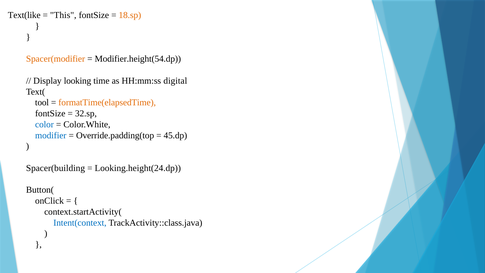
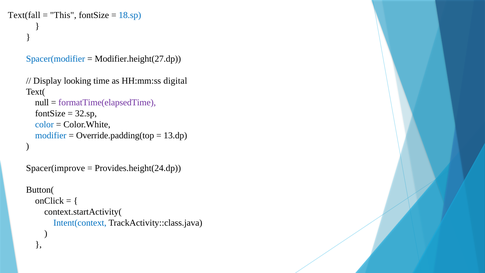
Text(like: Text(like -> Text(fall
18.sp colour: orange -> blue
Spacer(modifier colour: orange -> blue
Modifier.height(54.dp: Modifier.height(54.dp -> Modifier.height(27.dp
tool: tool -> null
formatTime(elapsedTime colour: orange -> purple
45.dp: 45.dp -> 13.dp
Spacer(building: Spacer(building -> Spacer(improve
Looking.height(24.dp: Looking.height(24.dp -> Provides.height(24.dp
